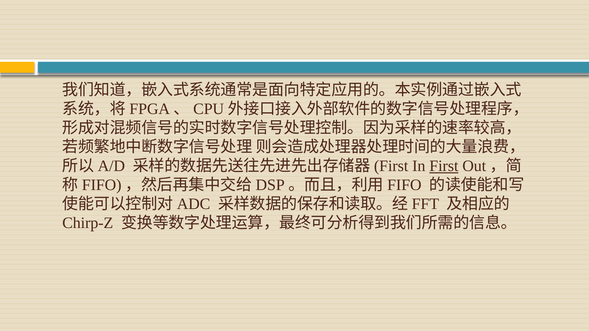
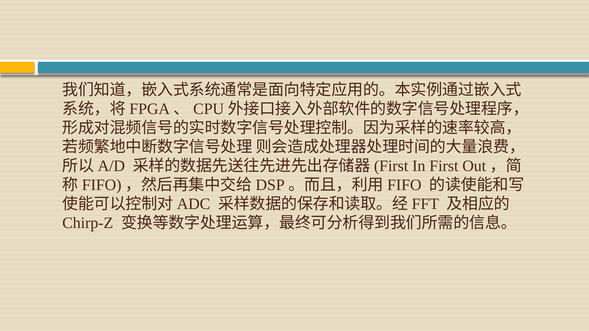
First underline: present -> none
